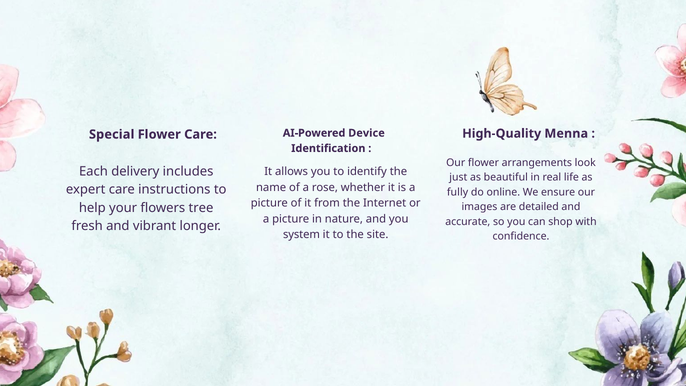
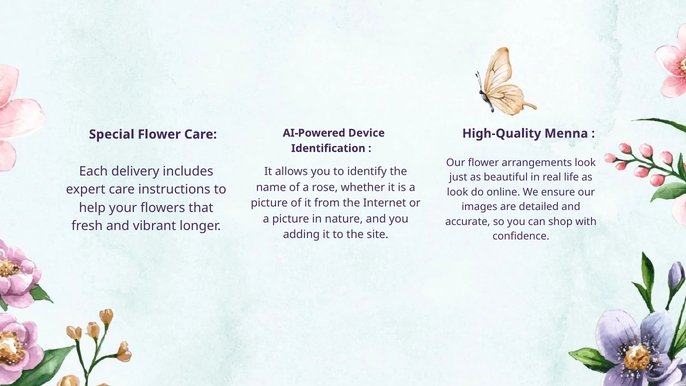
fully at (458, 192): fully -> look
tree: tree -> that
system: system -> adding
